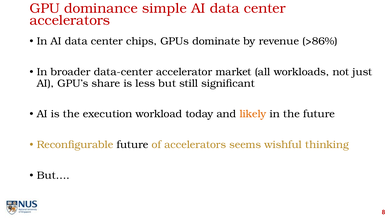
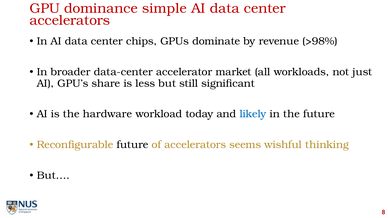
>86%: >86% -> >98%
execution: execution -> hardware
likely colour: orange -> blue
